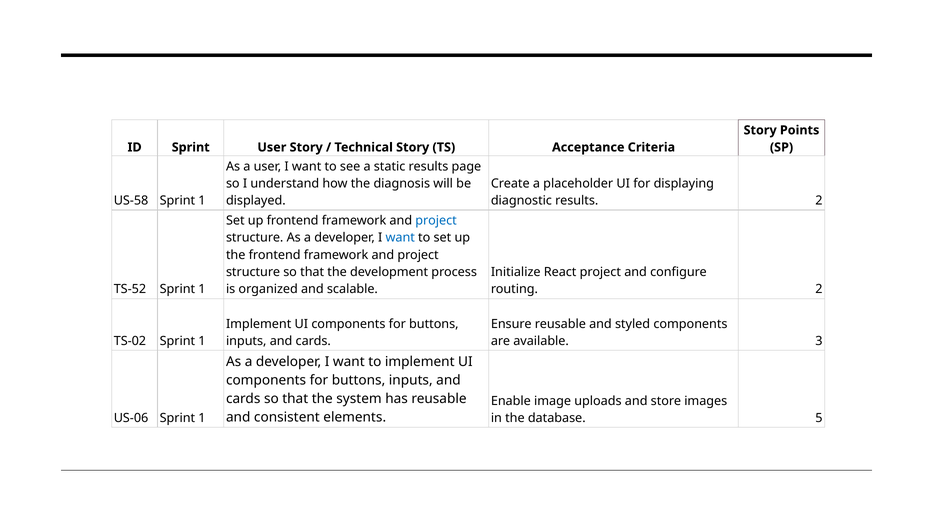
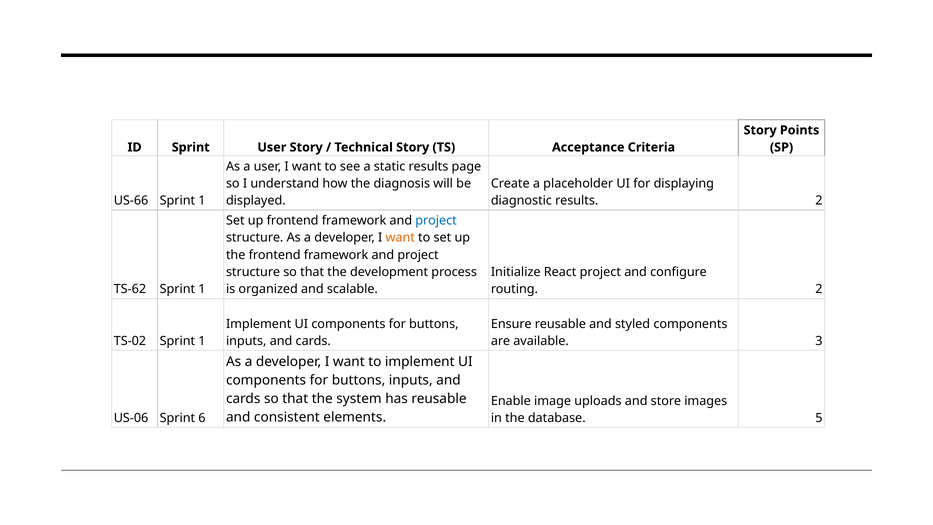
US-58: US-58 -> US-66
want at (400, 238) colour: blue -> orange
TS-52: TS-52 -> TS-62
US-06 Sprint 1: 1 -> 6
